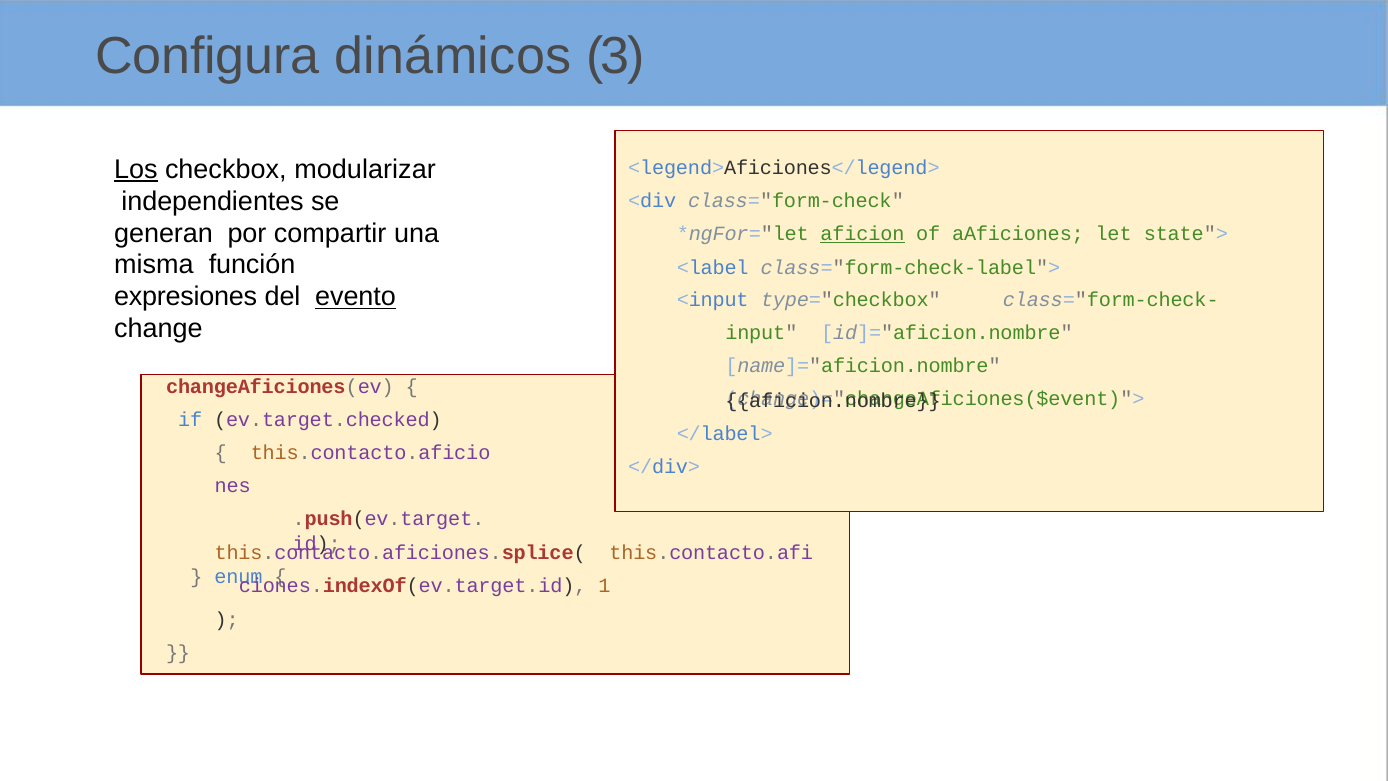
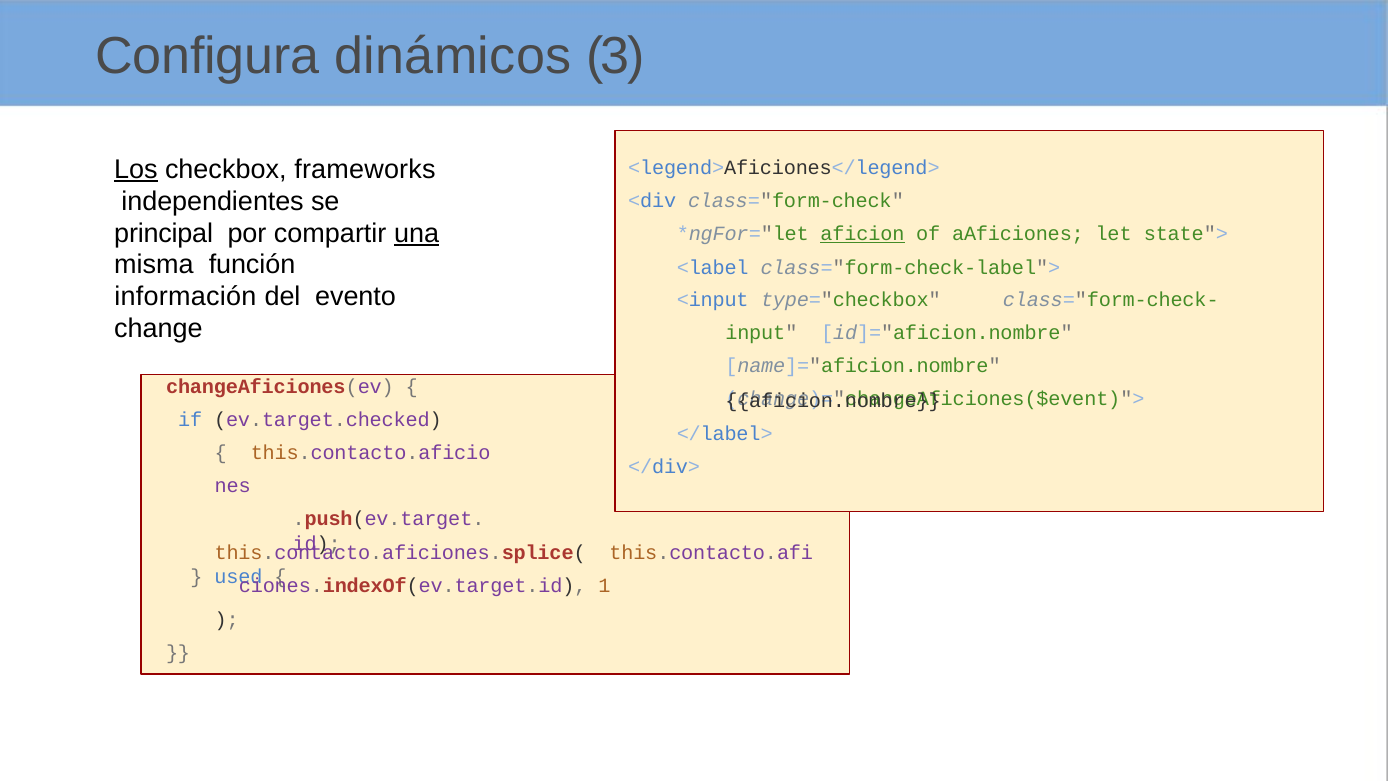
modularizar: modularizar -> frameworks
generan: generan -> principal
una underline: none -> present
expresiones: expresiones -> información
evento underline: present -> none
enum: enum -> used
